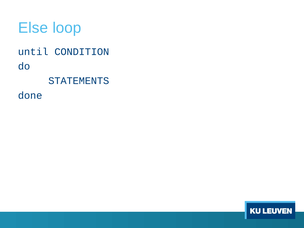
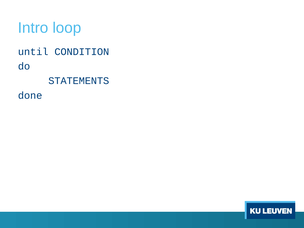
Else: Else -> Intro
